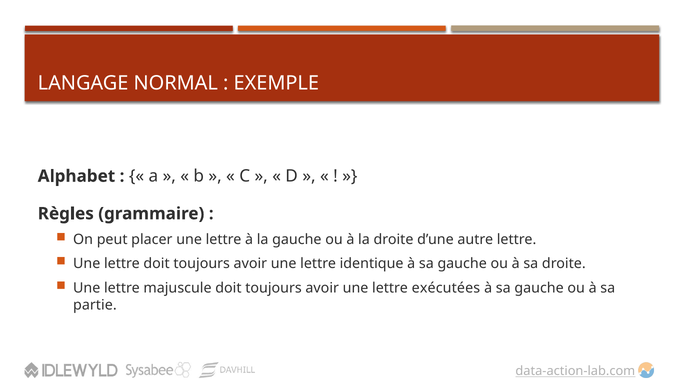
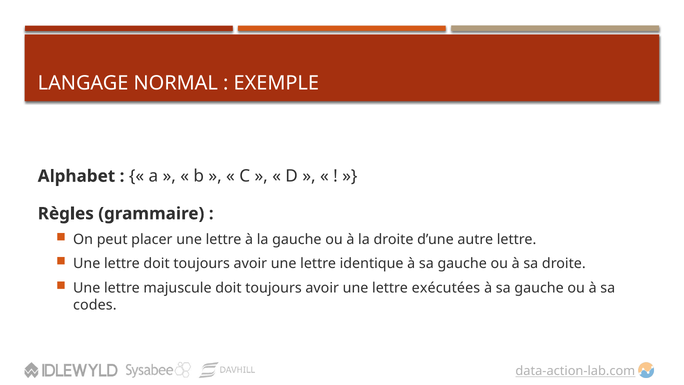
partie: partie -> codes
